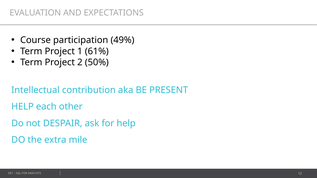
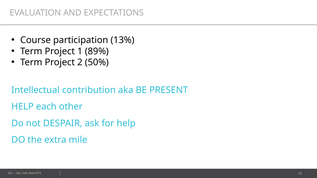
49%: 49% -> 13%
61%: 61% -> 89%
